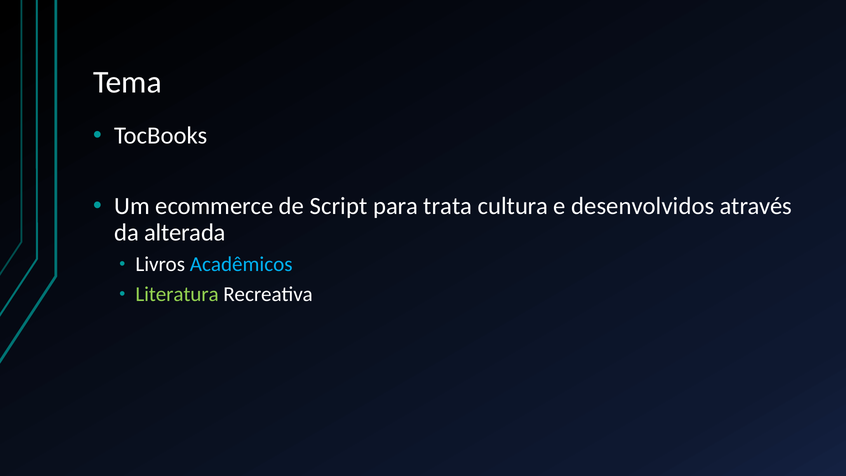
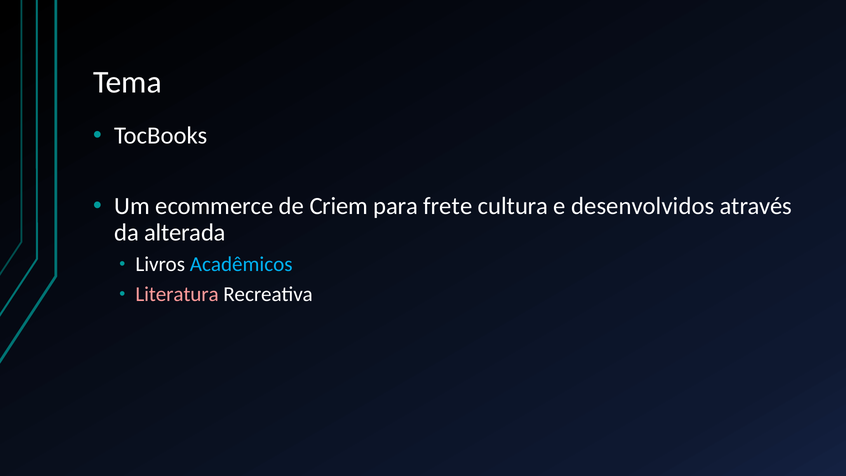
Script: Script -> Criem
trata: trata -> frete
Literatura colour: light green -> pink
